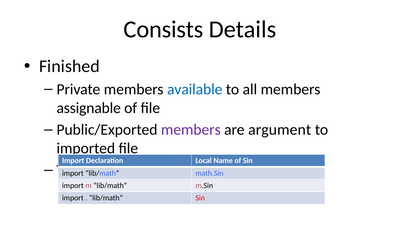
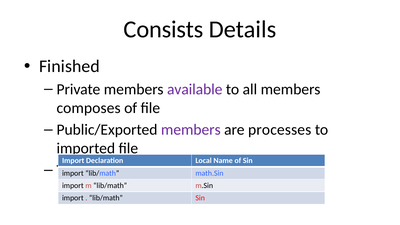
available colour: blue -> purple
assignable: assignable -> composes
argument: argument -> processes
